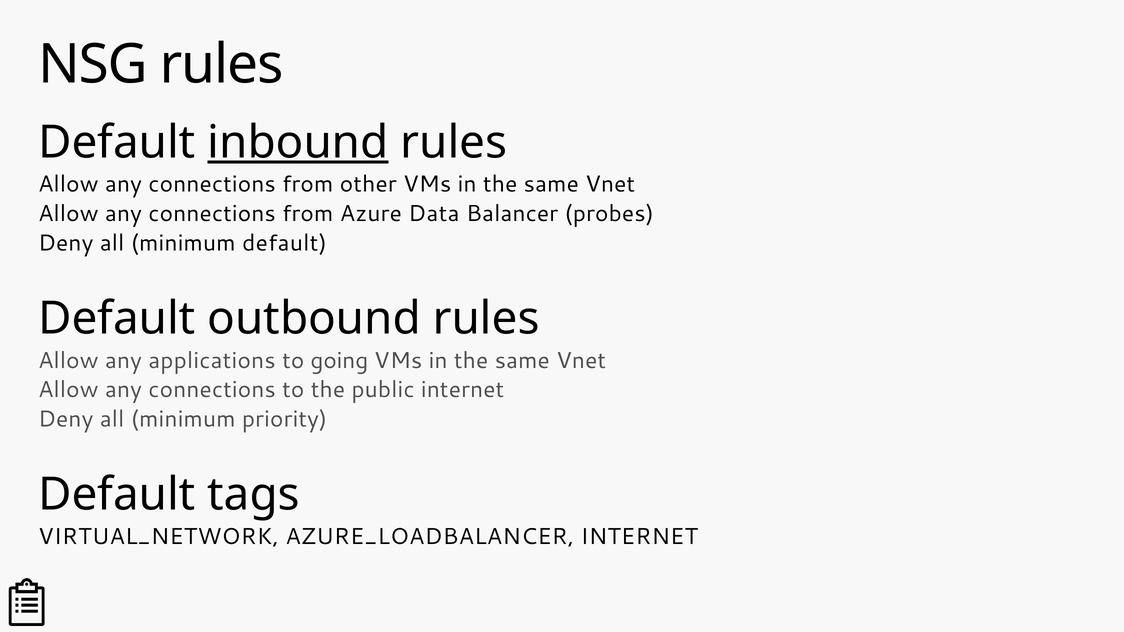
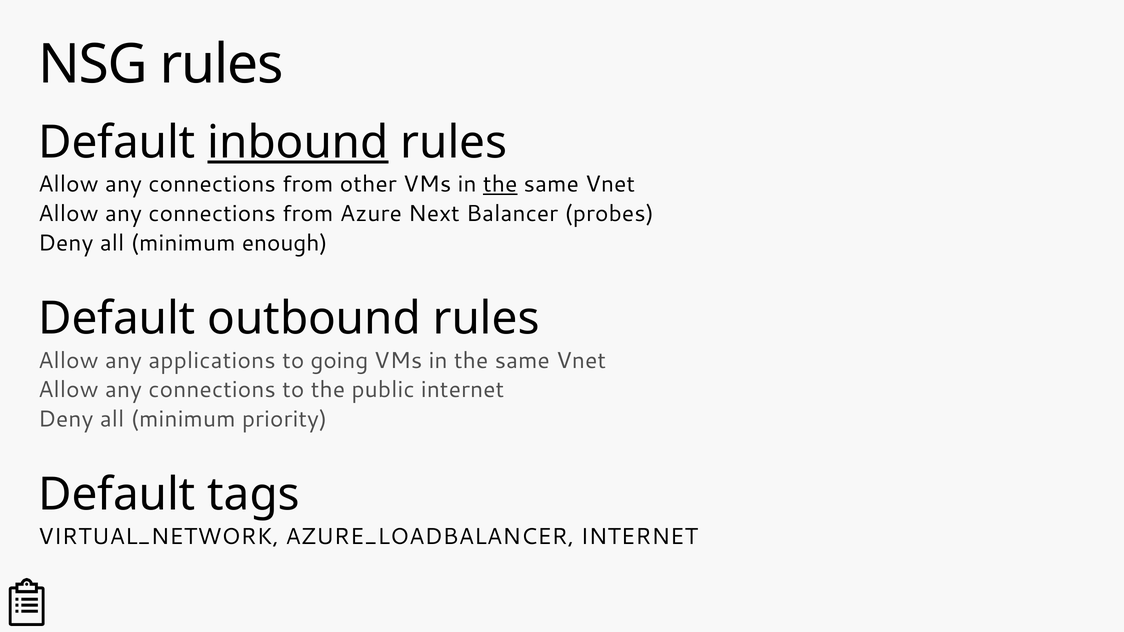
the at (500, 184) underline: none -> present
Data: Data -> Next
minimum default: default -> enough
